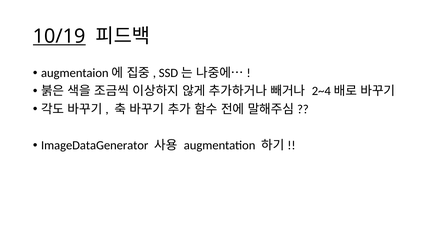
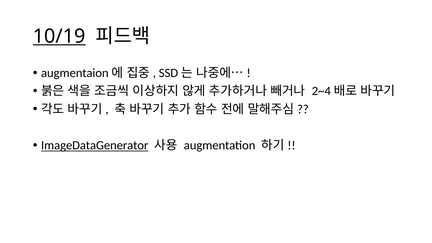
ImageDataGenerator underline: none -> present
